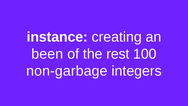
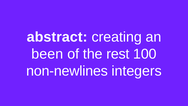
instance: instance -> abstract
non-garbage: non-garbage -> non-newlines
